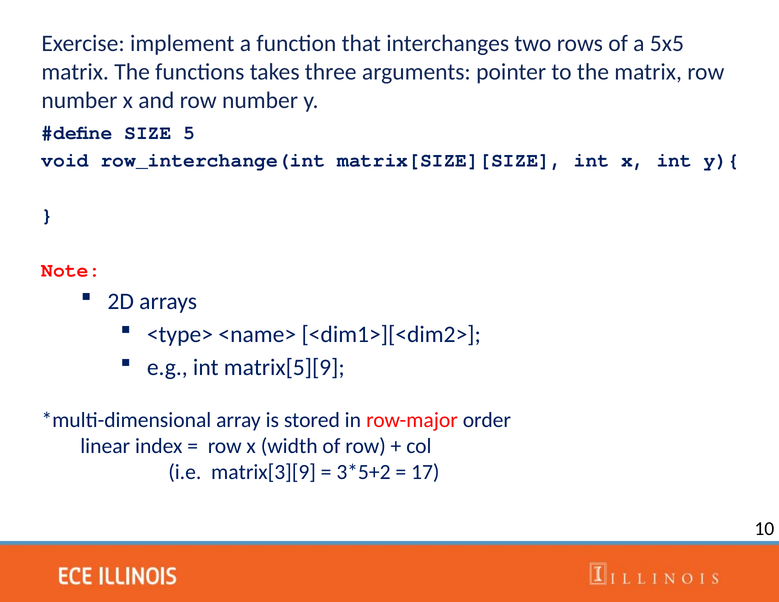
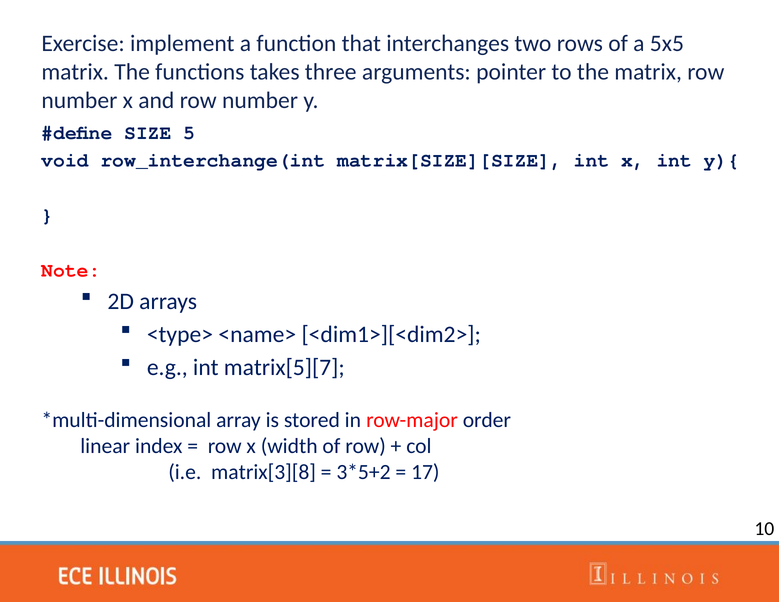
matrix[5][9: matrix[5][9 -> matrix[5][7
matrix[3][9: matrix[3][9 -> matrix[3][8
